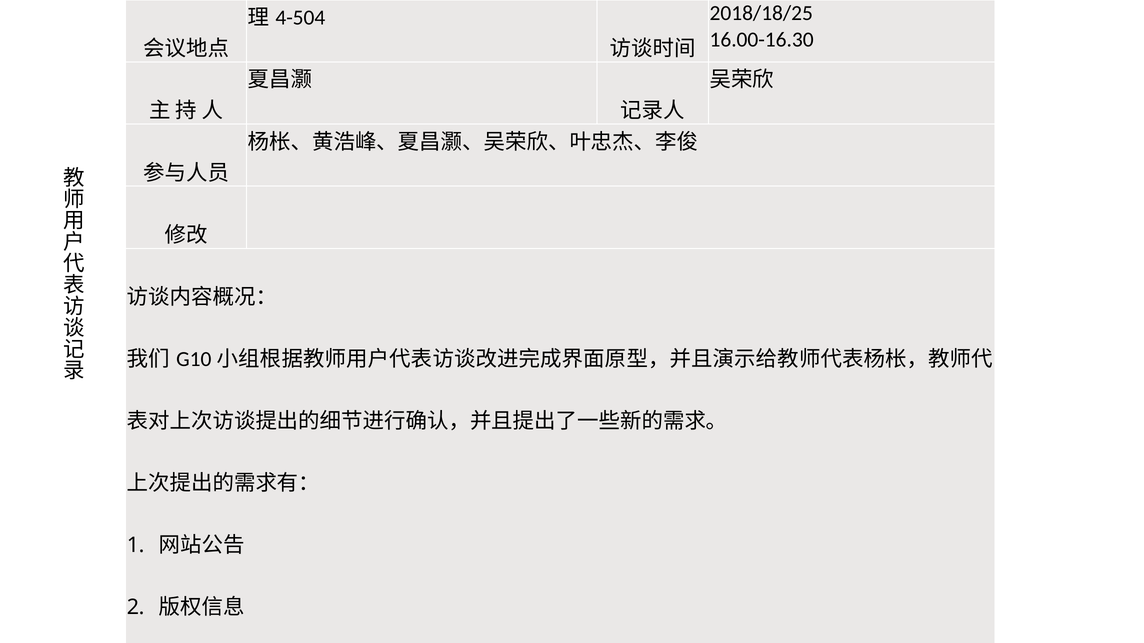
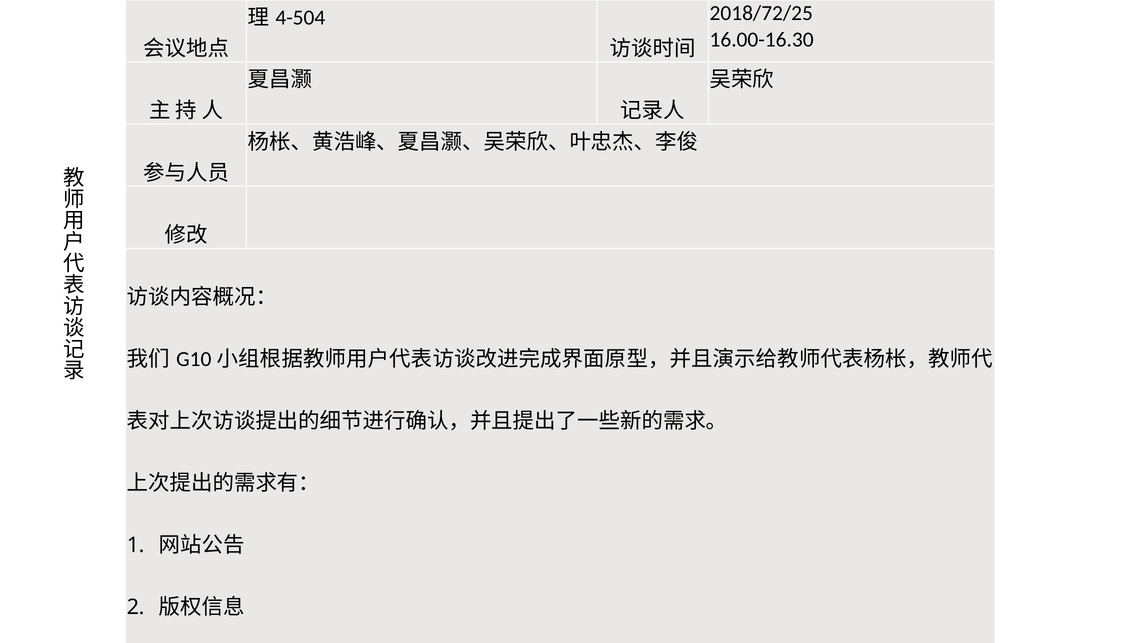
2018/18/25: 2018/18/25 -> 2018/72/25
